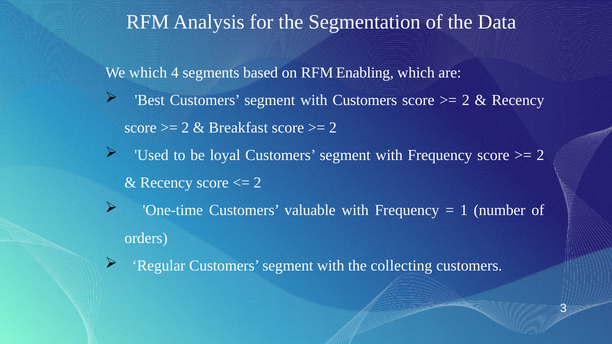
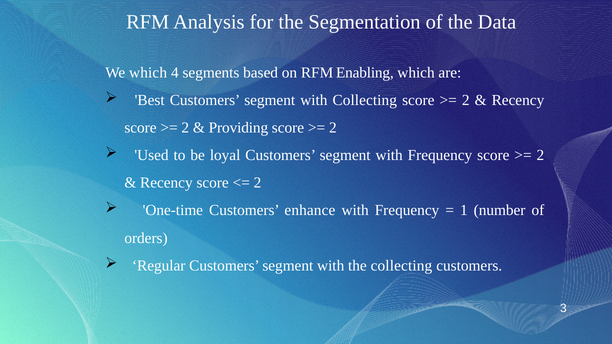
with Customers: Customers -> Collecting
Breakfast: Breakfast -> Providing
valuable: valuable -> enhance
